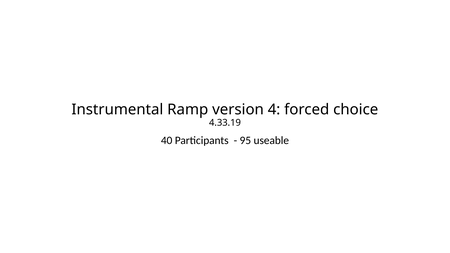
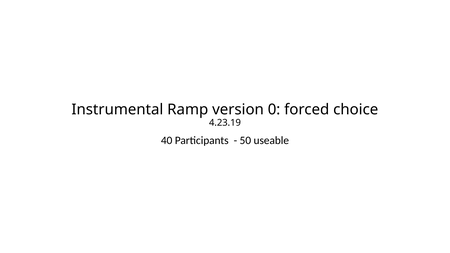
4: 4 -> 0
4.33.19: 4.33.19 -> 4.23.19
95: 95 -> 50
